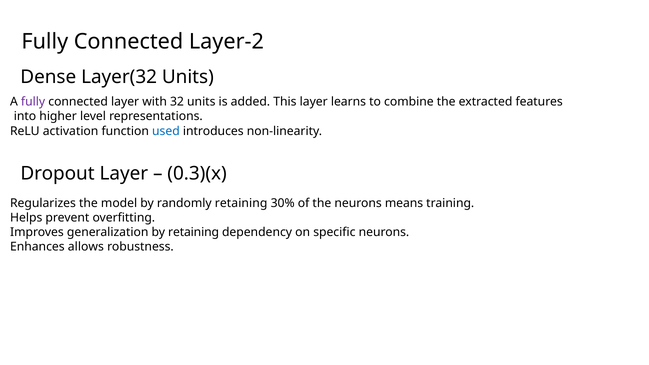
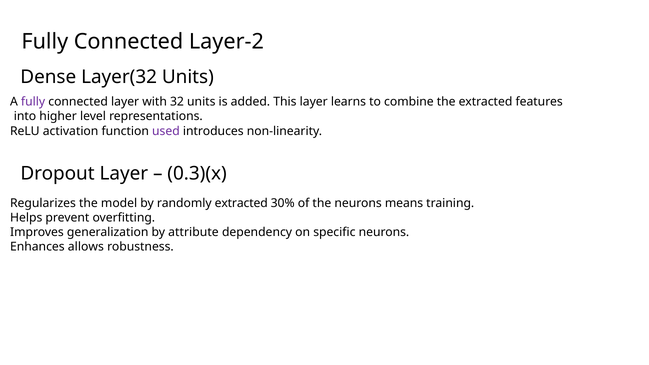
used colour: blue -> purple
randomly retaining: retaining -> extracted
by retaining: retaining -> attribute
